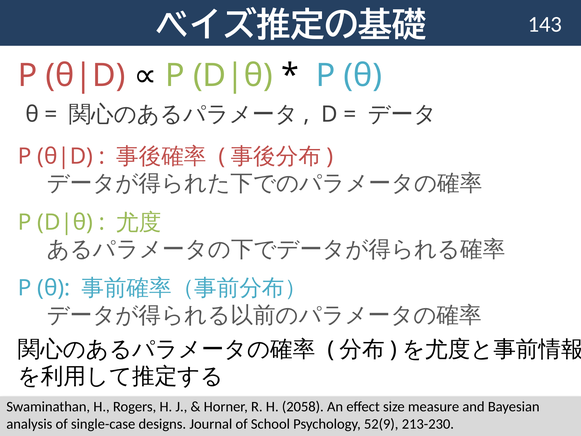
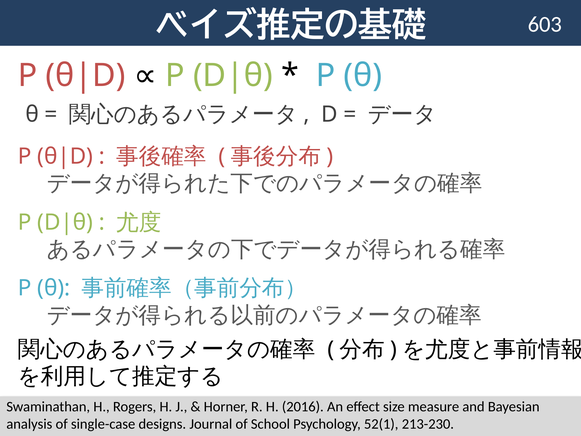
143: 143 -> 603
2058: 2058 -> 2016
52(9: 52(9 -> 52(1
